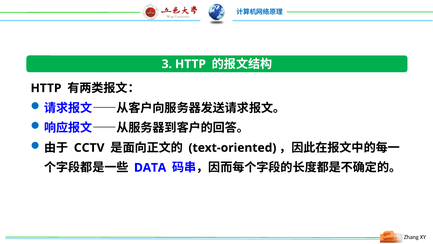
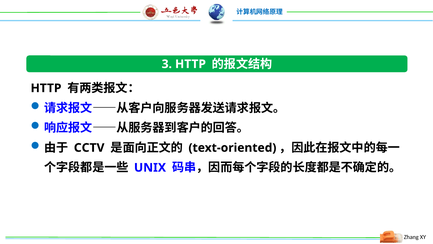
DATA: DATA -> UNIX
